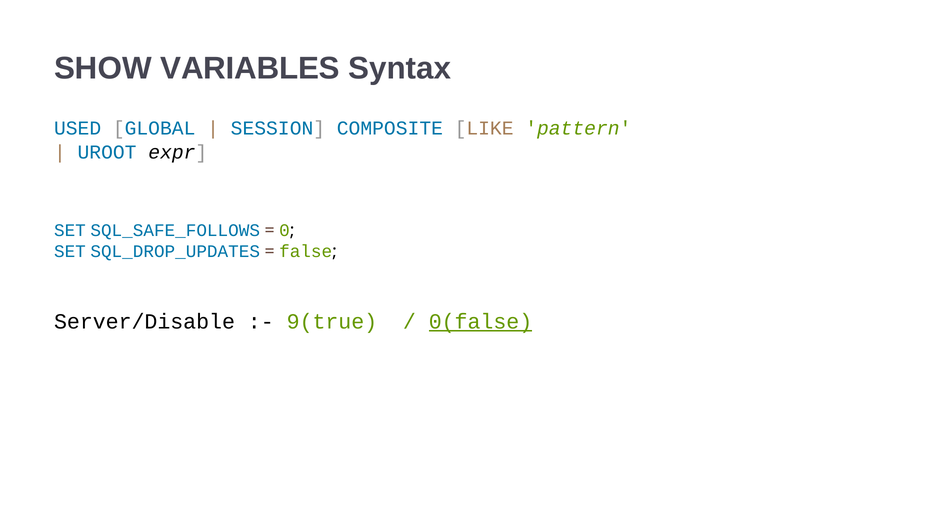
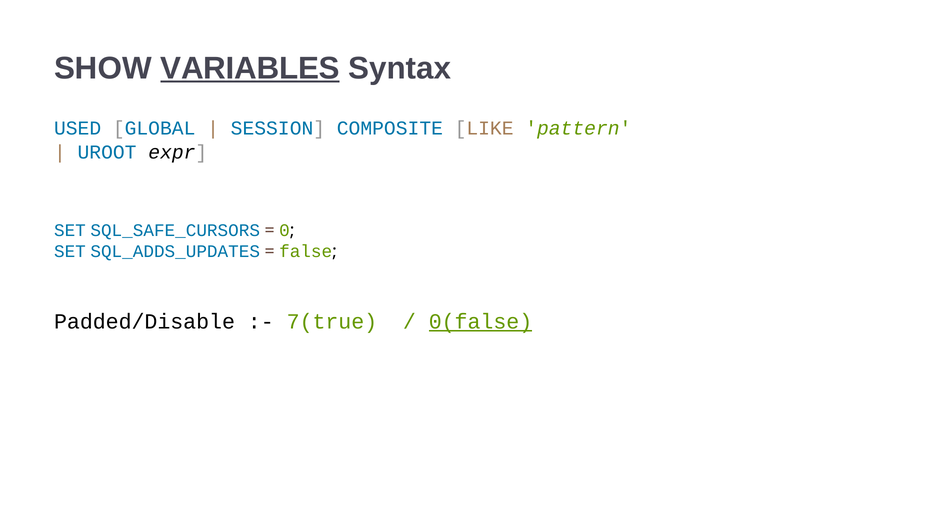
VARIABLES underline: none -> present
SQL_SAFE_FOLLOWS: SQL_SAFE_FOLLOWS -> SQL_SAFE_CURSORS
SQL_DROP_UPDATES: SQL_DROP_UPDATES -> SQL_ADDS_UPDATES
Server/Disable: Server/Disable -> Padded/Disable
9(true: 9(true -> 7(true
